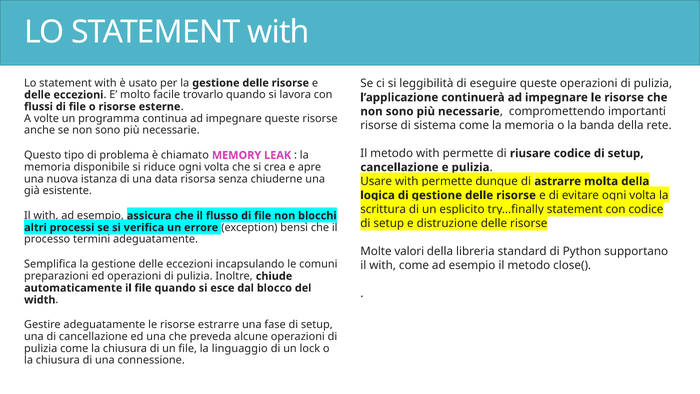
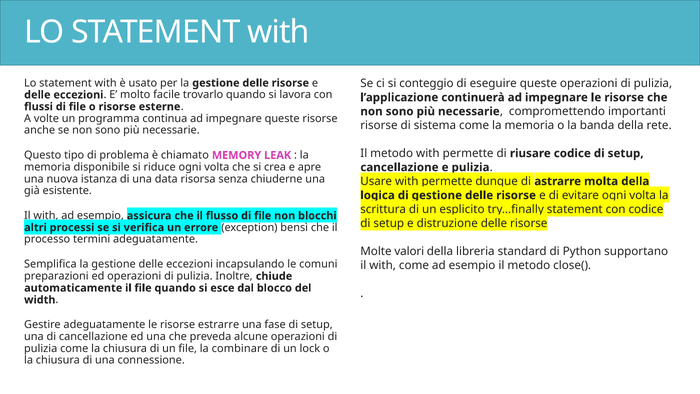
leggibilità: leggibilità -> conteggio
linguaggio: linguaggio -> combinare
